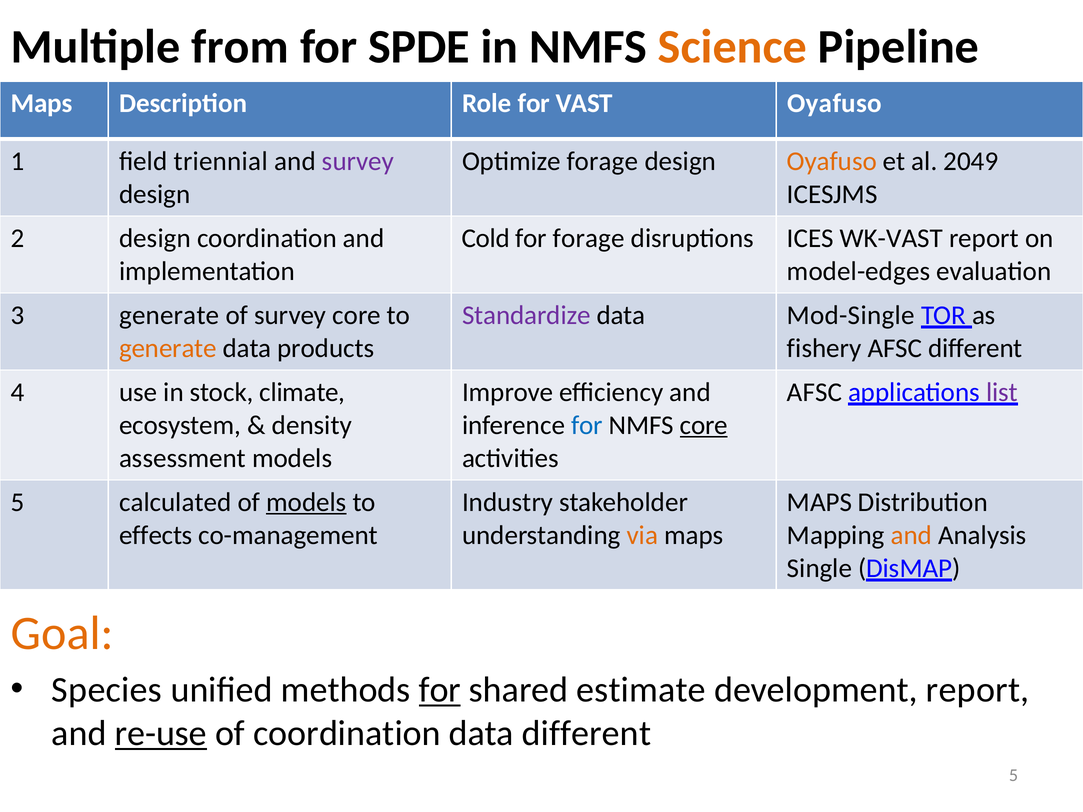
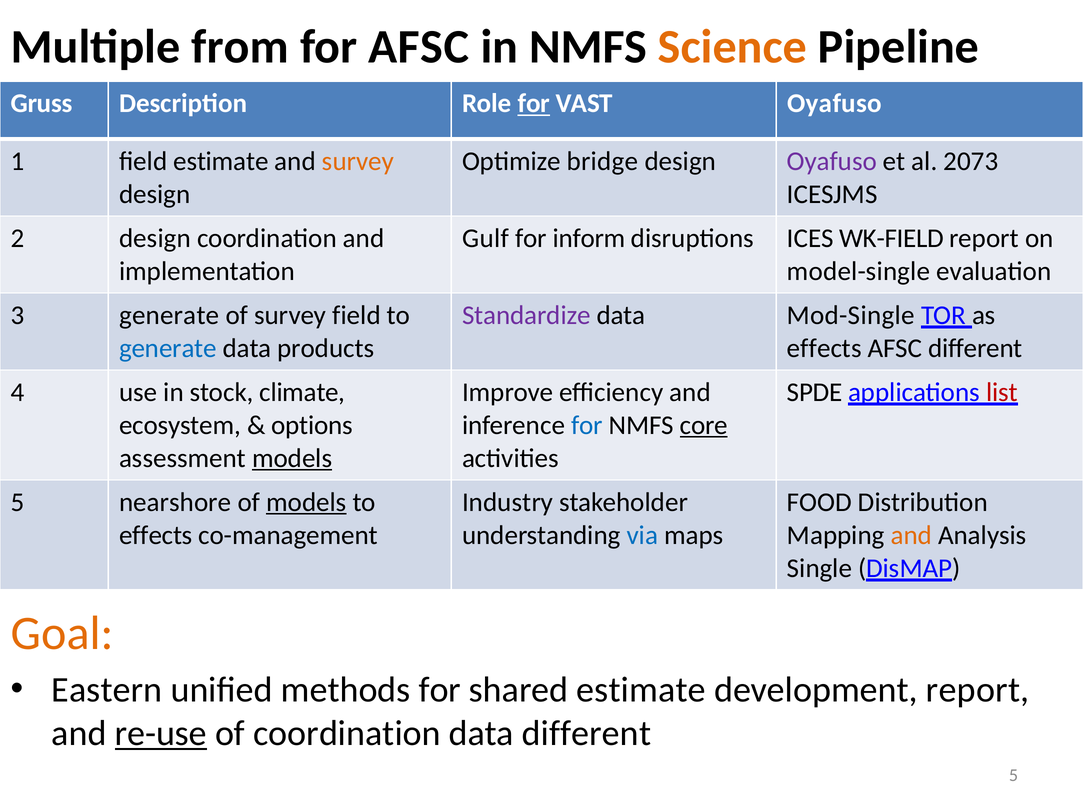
for SPDE: SPDE -> AFSC
Maps at (42, 104): Maps -> Gruss
for at (534, 104) underline: none -> present
field triennial: triennial -> estimate
survey at (358, 161) colour: purple -> orange
Optimize forage: forage -> bridge
Oyafuso at (832, 161) colour: orange -> purple
2049: 2049 -> 2073
Cold: Cold -> Gulf
for forage: forage -> inform
WK-VAST: WK-VAST -> WK-FIELD
model-edges: model-edges -> model-single
survey core: core -> field
generate at (168, 348) colour: orange -> blue
fishery at (824, 348): fishery -> effects
AFSC at (814, 392): AFSC -> SPDE
list colour: purple -> red
density: density -> options
models at (292, 458) underline: none -> present
calculated: calculated -> nearshore
MAPS at (819, 502): MAPS -> FOOD
via colour: orange -> blue
Species: Species -> Eastern
for at (440, 690) underline: present -> none
